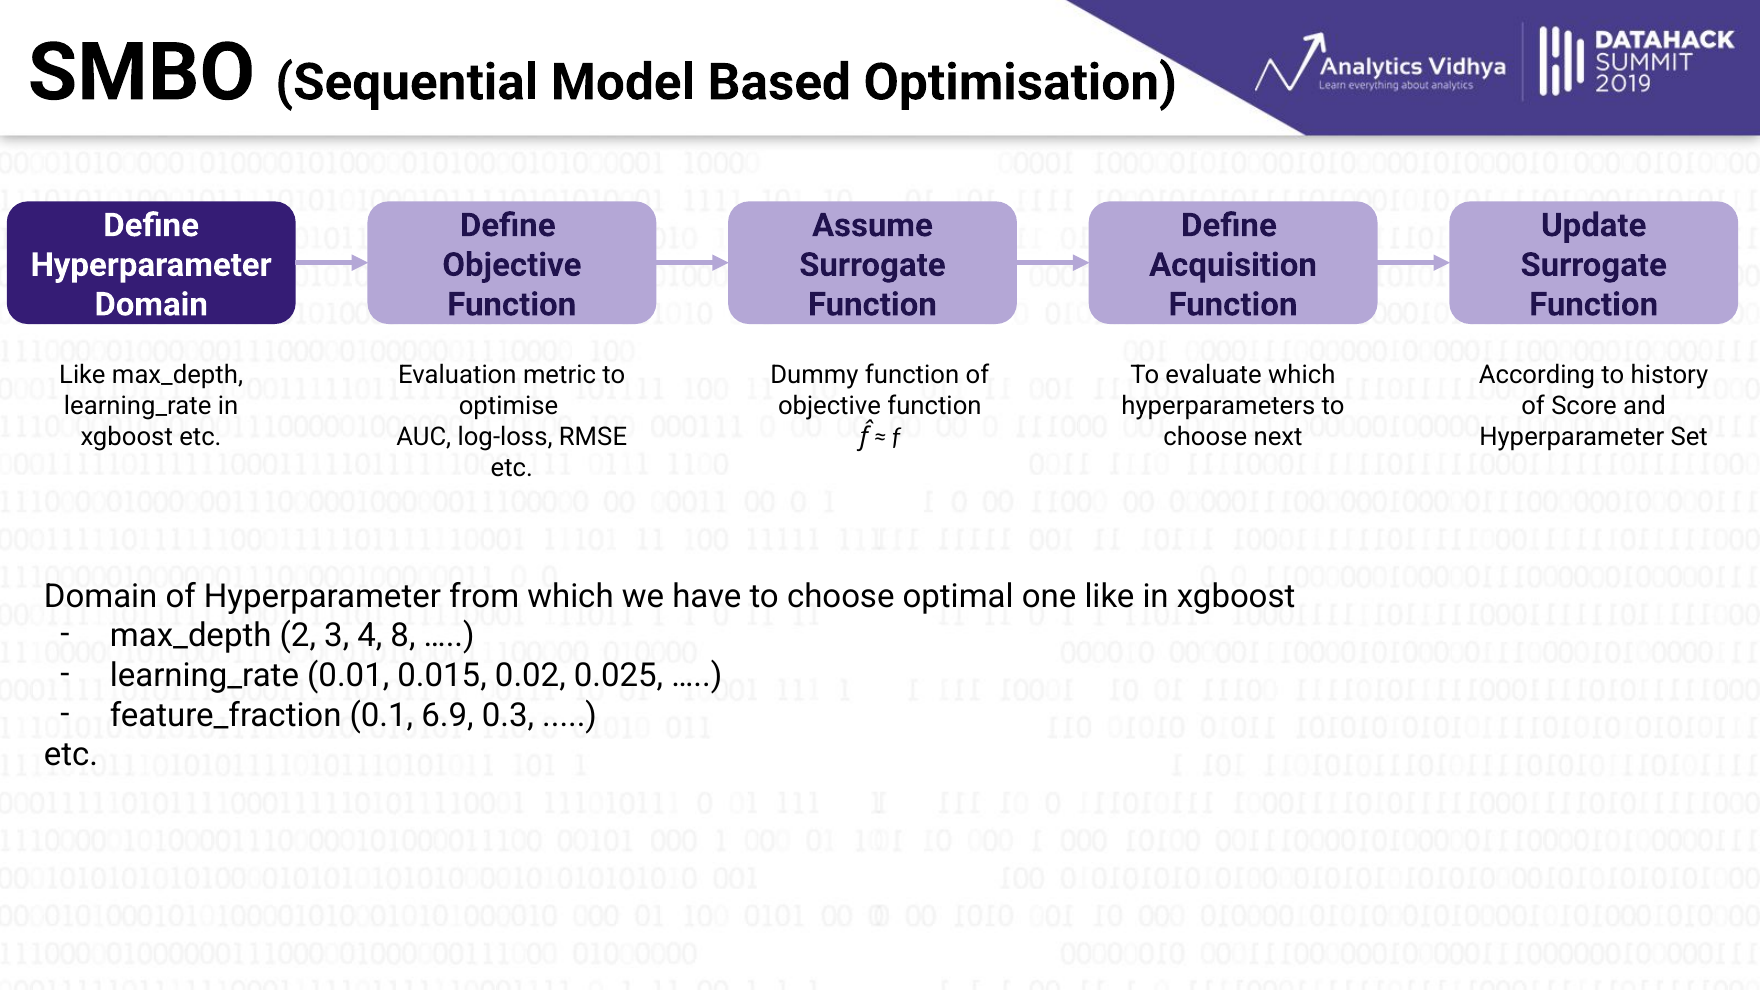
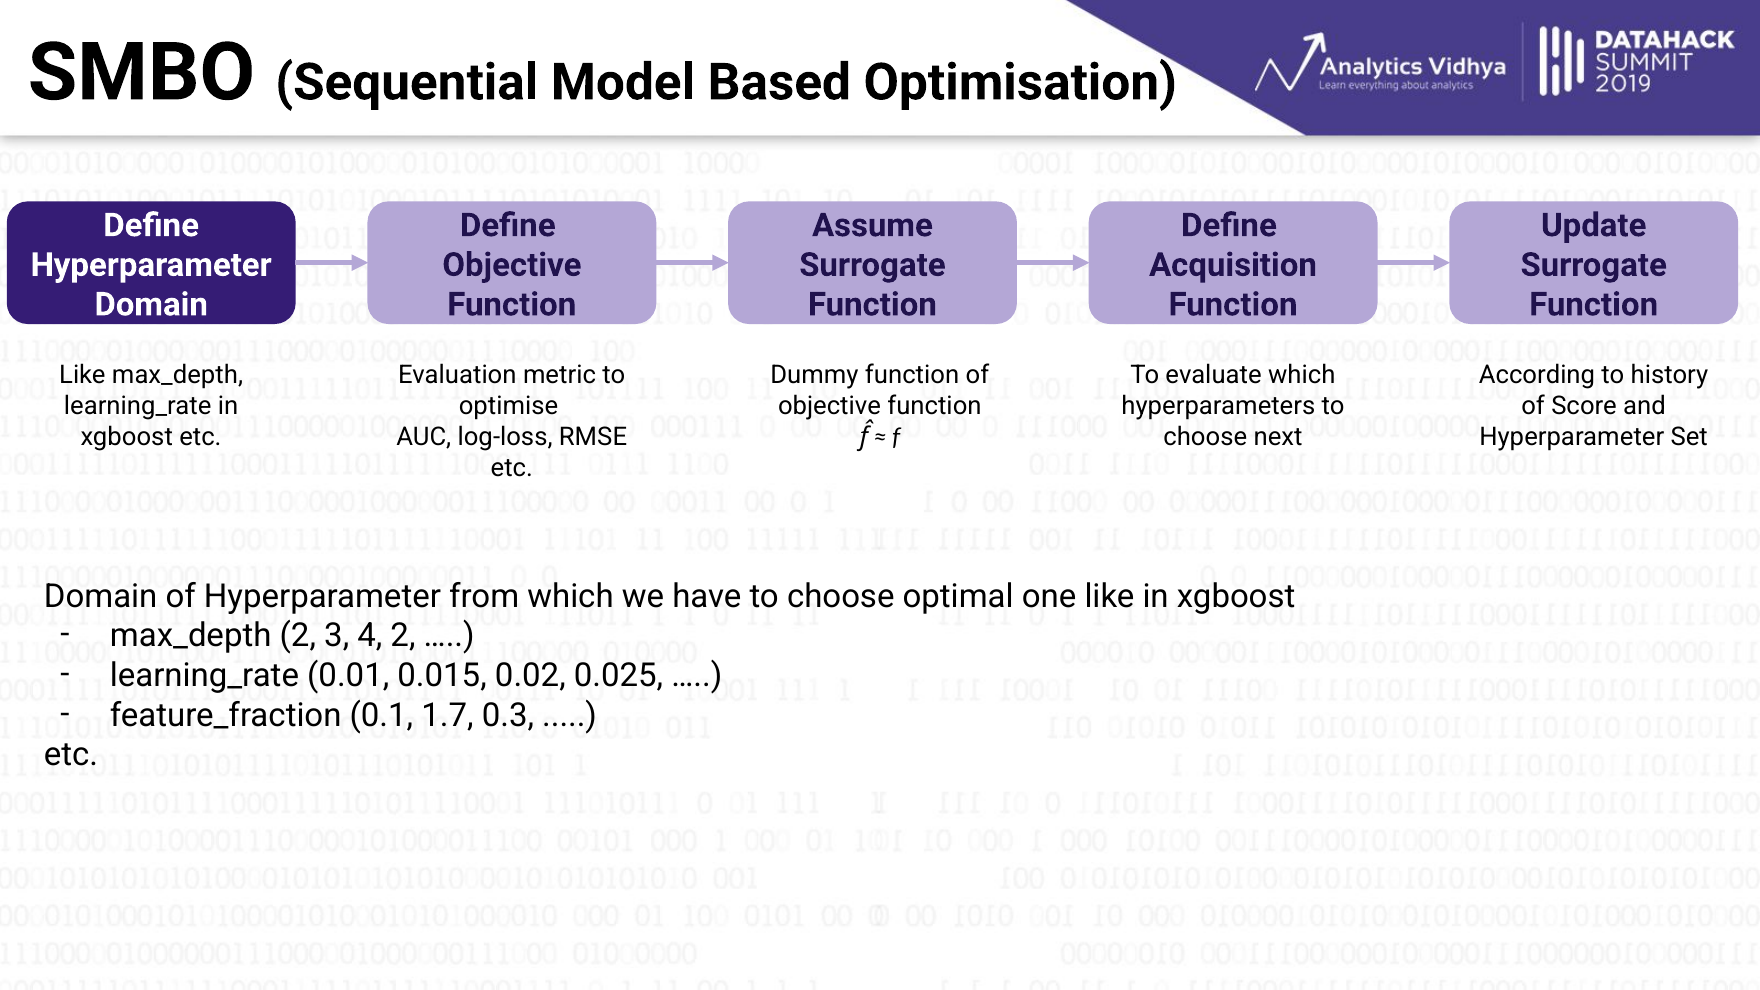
4 8: 8 -> 2
6.9: 6.9 -> 1.7
